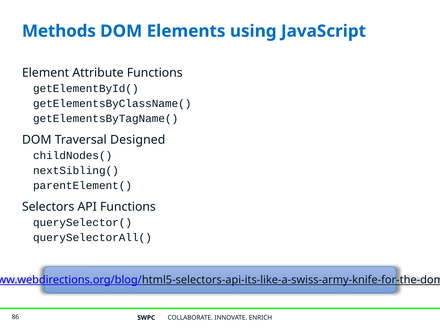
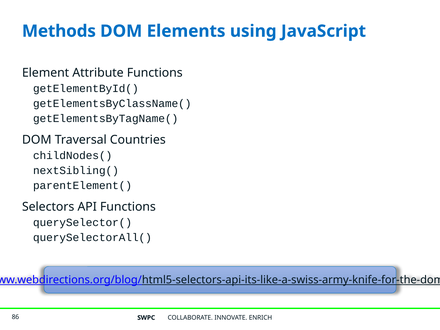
Designed: Designed -> Countries
